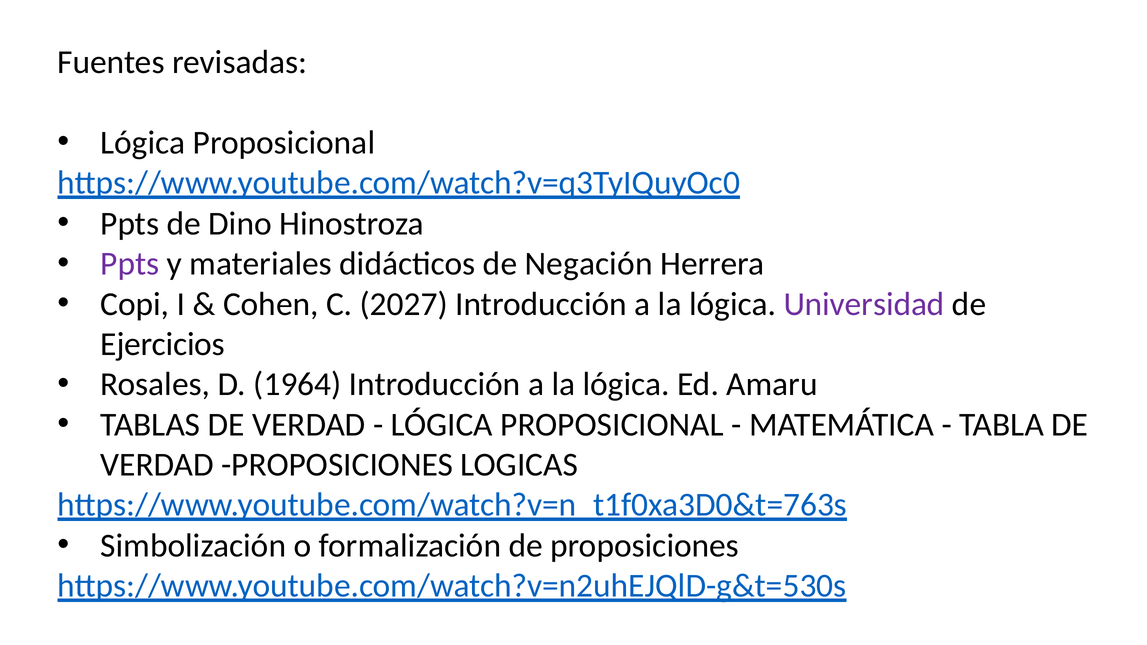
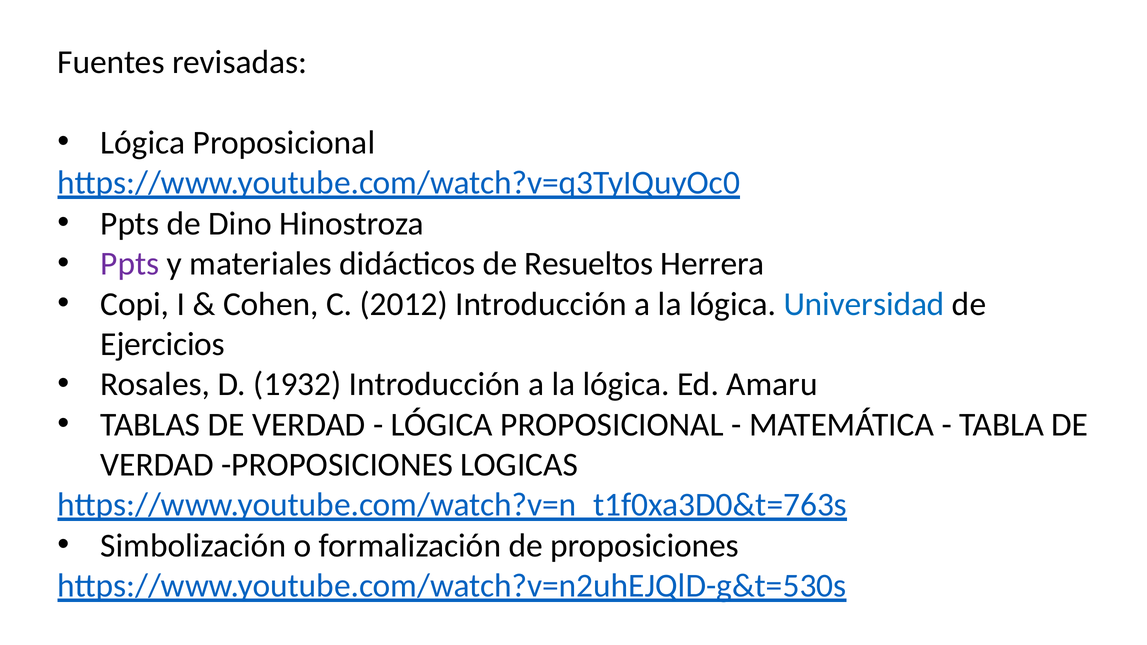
Negación: Negación -> Resueltos
2027: 2027 -> 2012
Universidad colour: purple -> blue
1964: 1964 -> 1932
